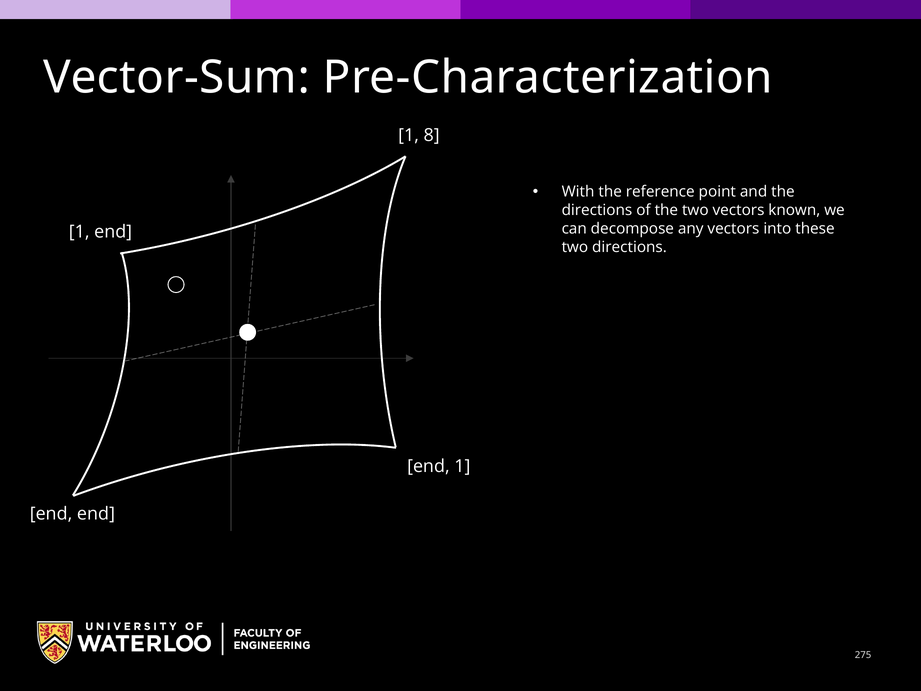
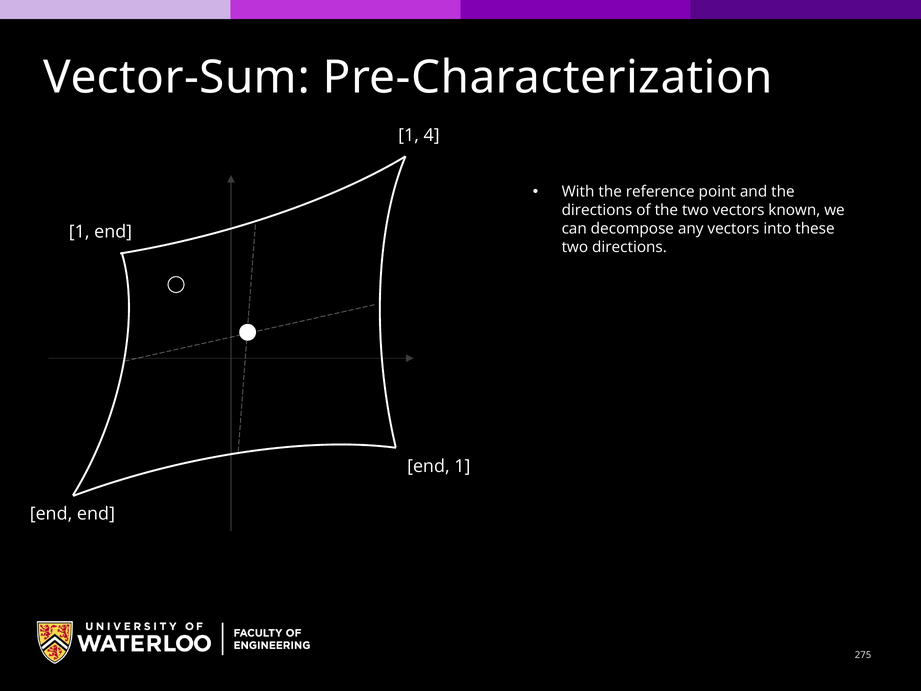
8: 8 -> 4
